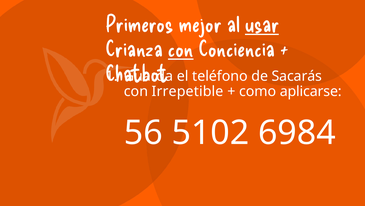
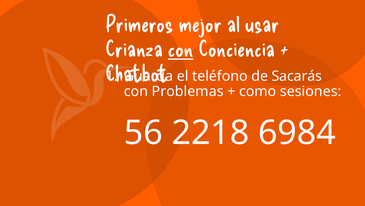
usar underline: present -> none
Irrepetible: Irrepetible -> Problemas
aplicarse: aplicarse -> sesiones
5102: 5102 -> 2218
